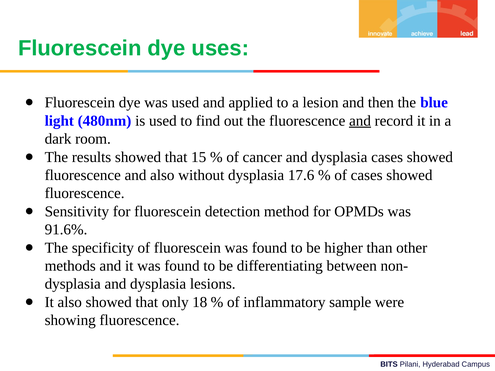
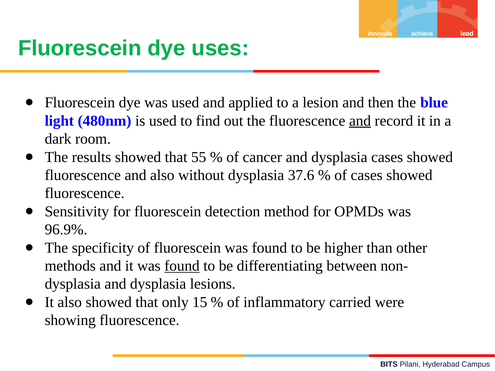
15: 15 -> 55
17.6: 17.6 -> 37.6
91.6%: 91.6% -> 96.9%
found at (182, 266) underline: none -> present
18: 18 -> 15
sample: sample -> carried
